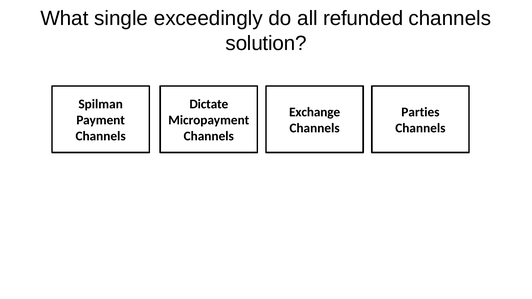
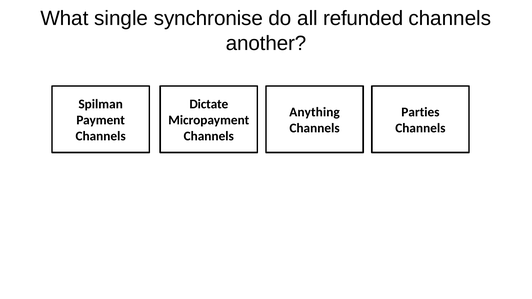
exceedingly: exceedingly -> synchronise
solution: solution -> another
Exchange: Exchange -> Anything
